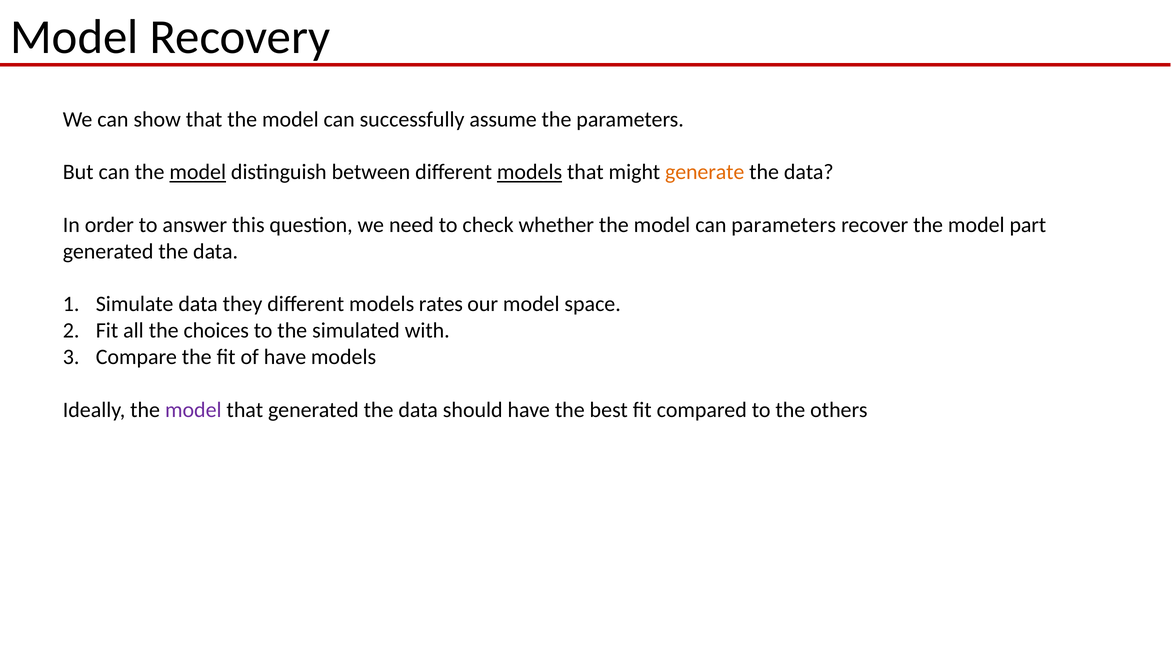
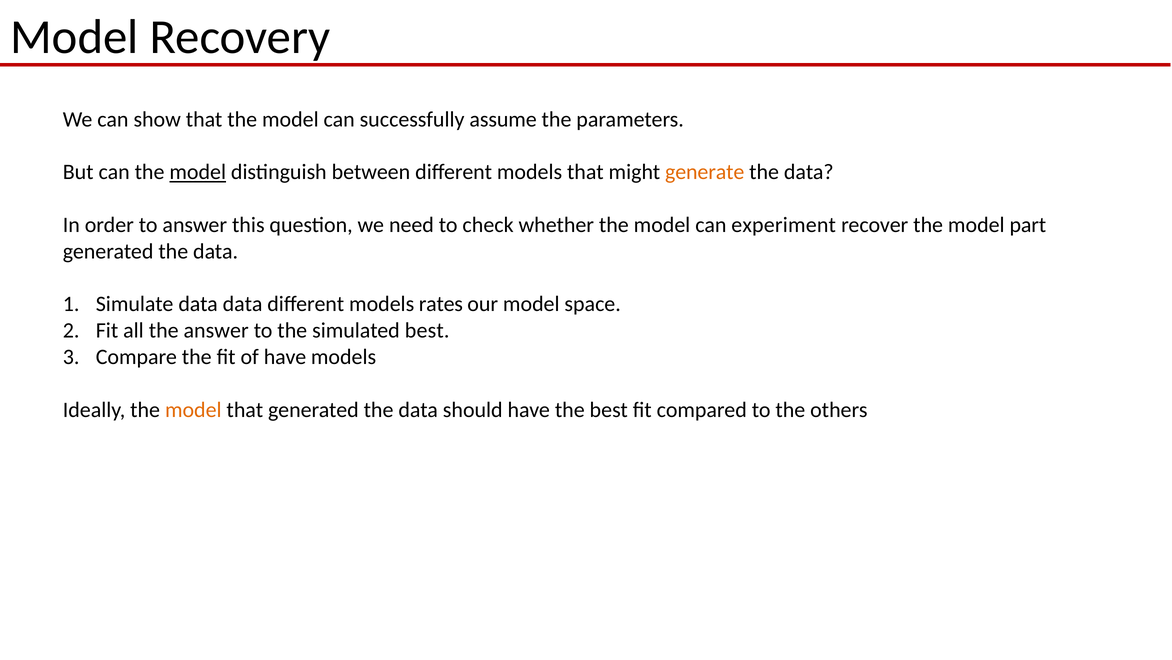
models at (530, 172) underline: present -> none
can parameters: parameters -> experiment
data they: they -> data
the choices: choices -> answer
simulated with: with -> best
model at (193, 409) colour: purple -> orange
